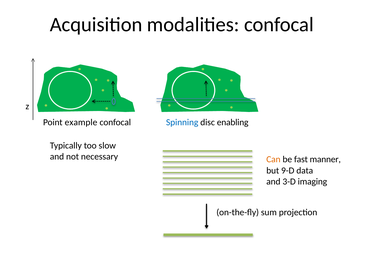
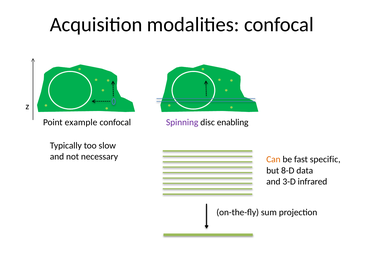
Spinning colour: blue -> purple
manner: manner -> specific
9-D: 9-D -> 8-D
imaging: imaging -> infrared
